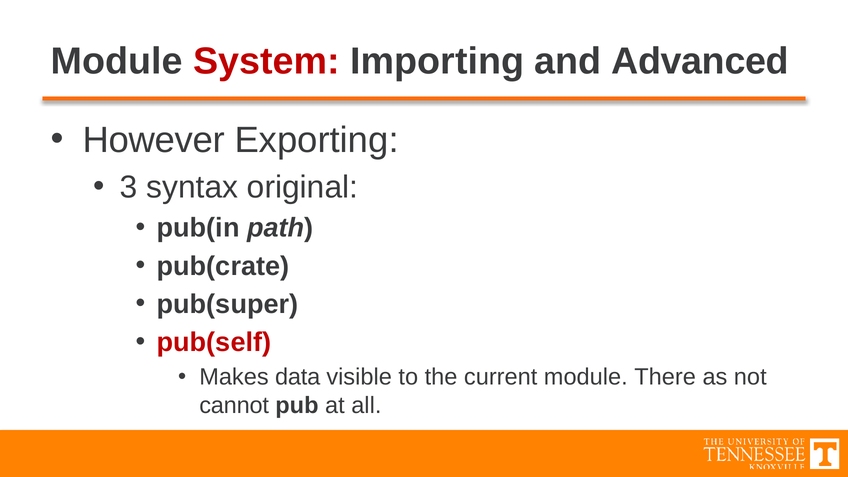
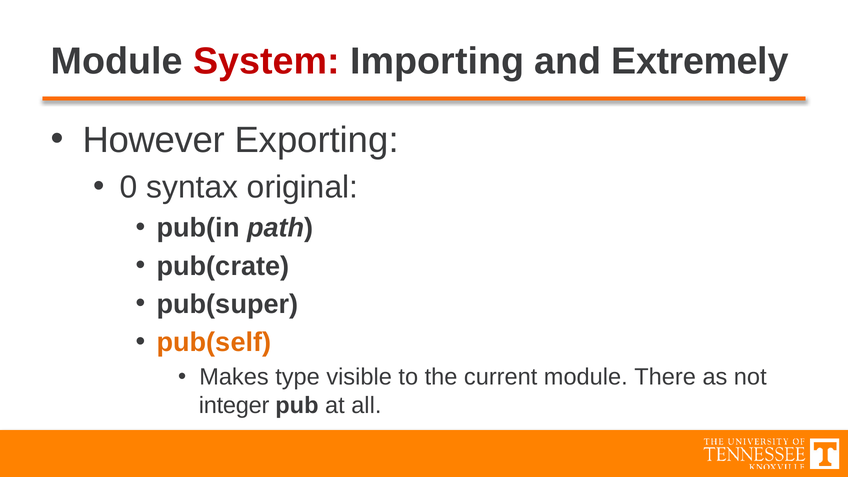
Advanced: Advanced -> Extremely
3: 3 -> 0
pub(self colour: red -> orange
data: data -> type
cannot: cannot -> integer
